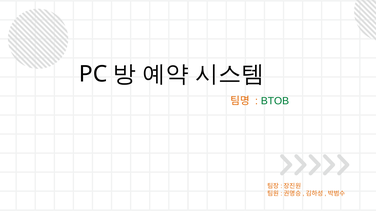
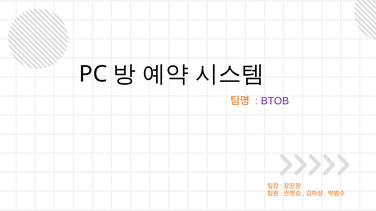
BTOB colour: green -> purple
